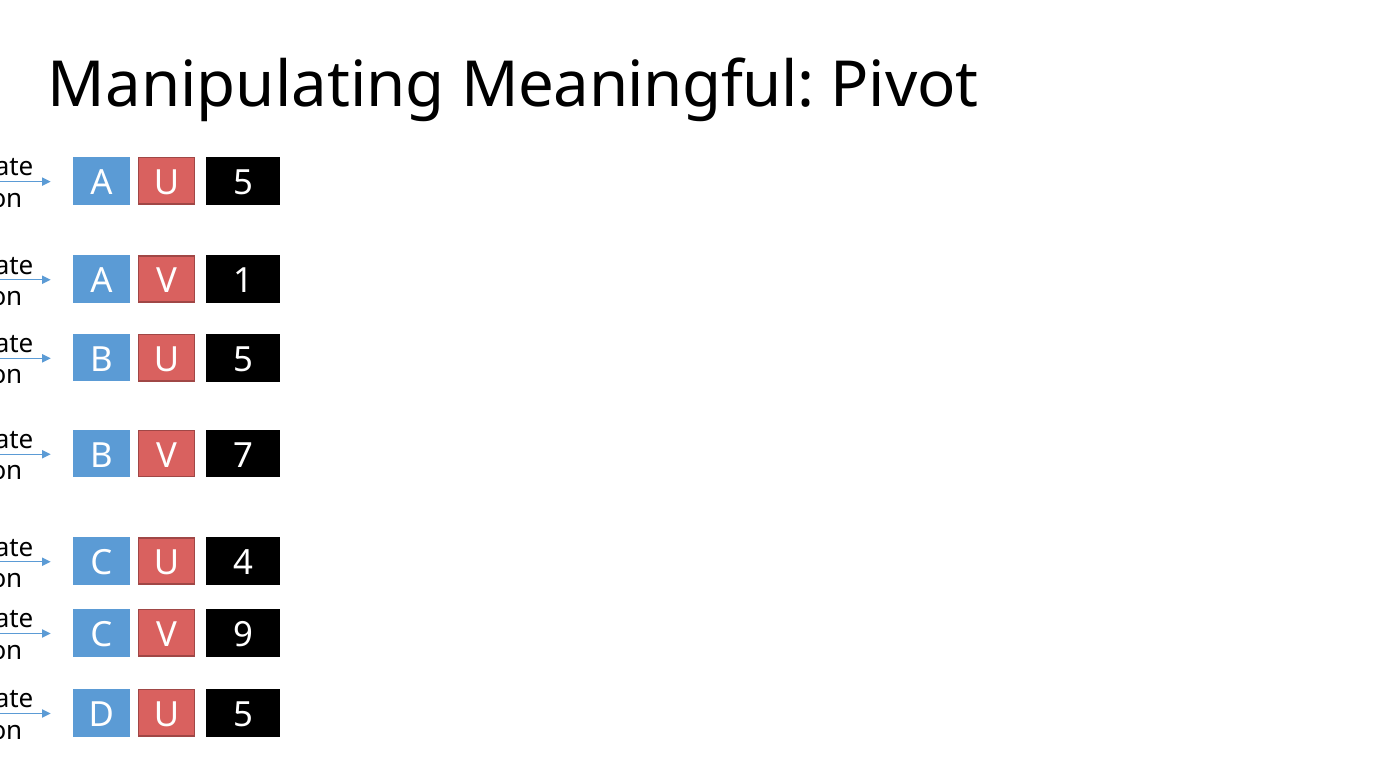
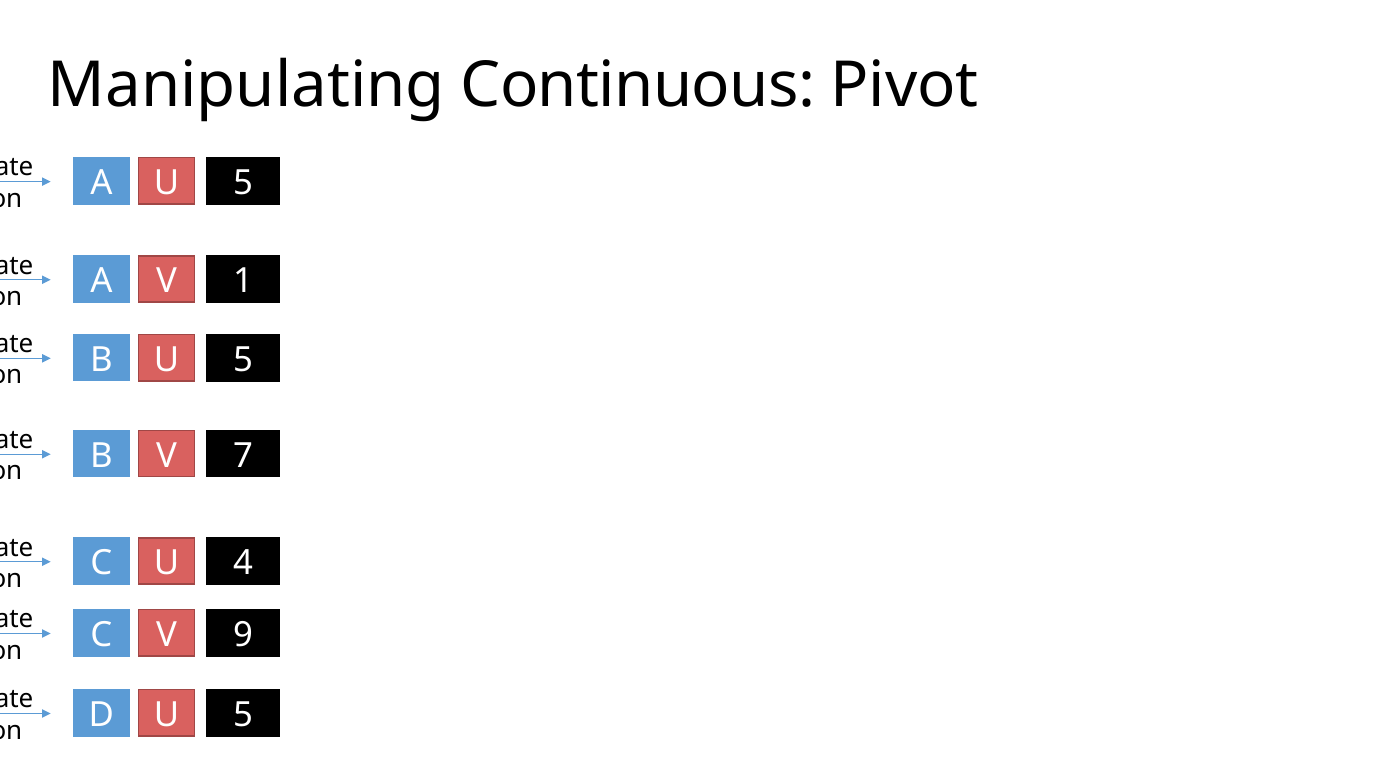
Meaningful: Meaningful -> Continuous
